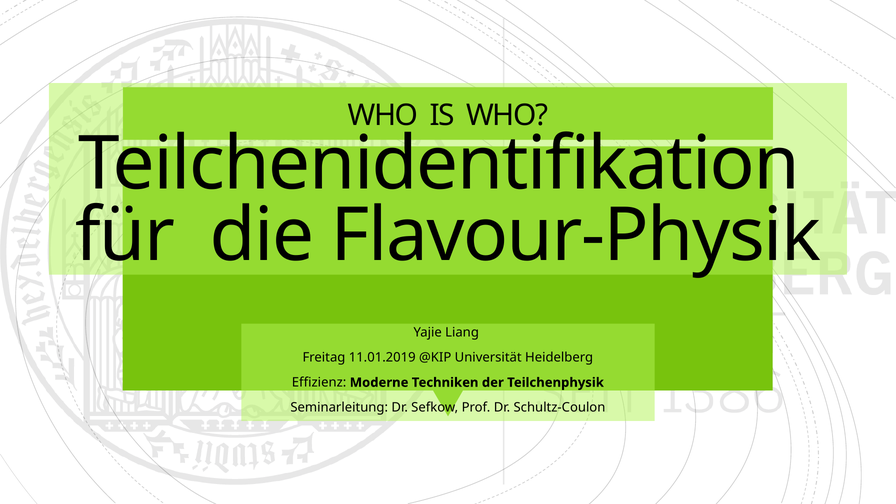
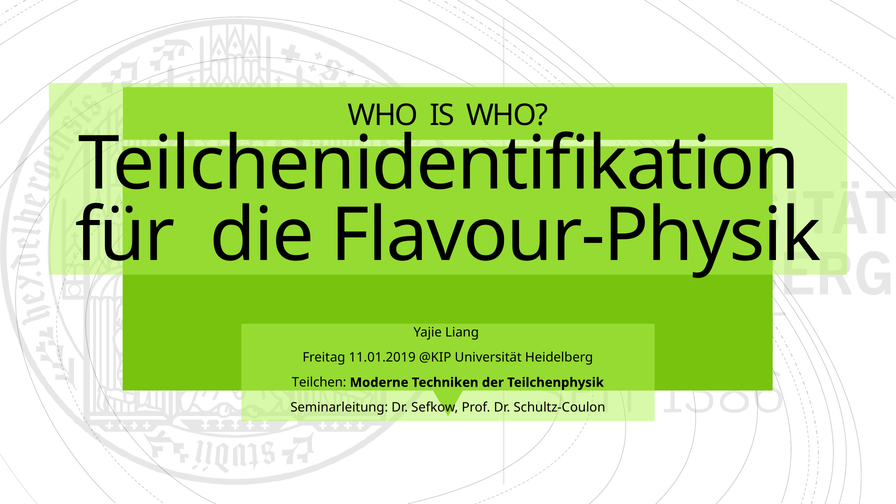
Effizienz: Effizienz -> Teilchen
